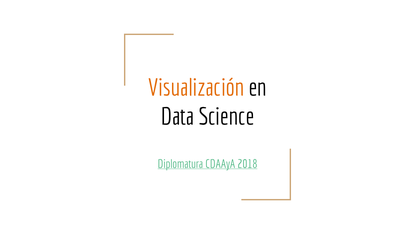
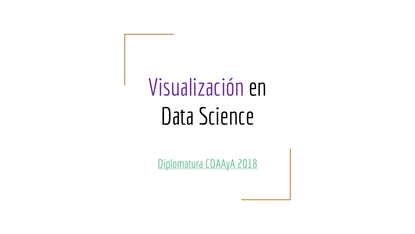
Visualización colour: orange -> purple
